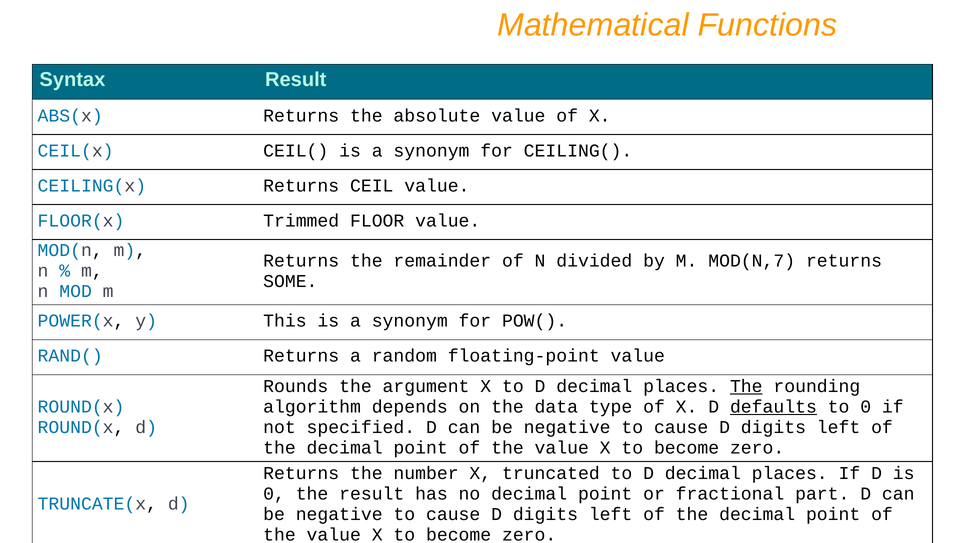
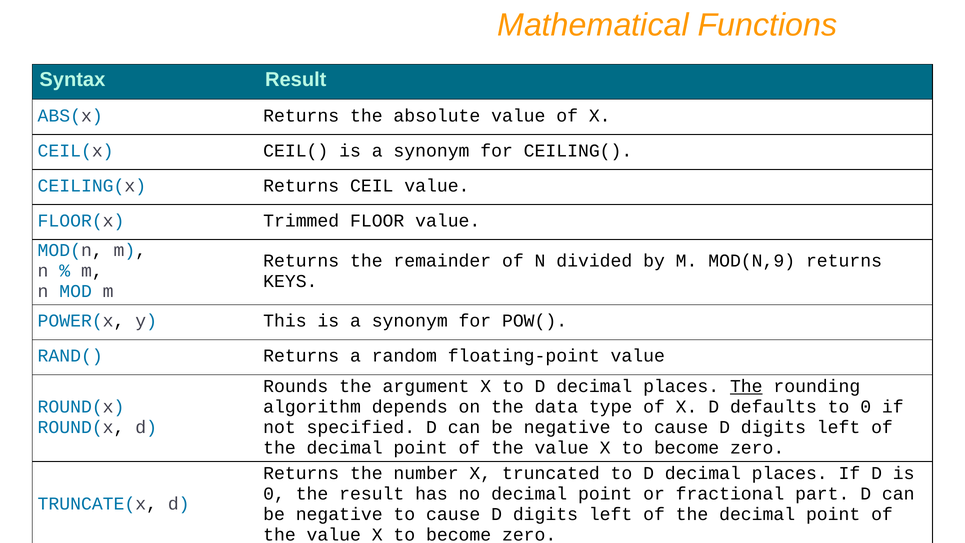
MOD(N,7: MOD(N,7 -> MOD(N,9
SOME: SOME -> KEYS
defaults underline: present -> none
